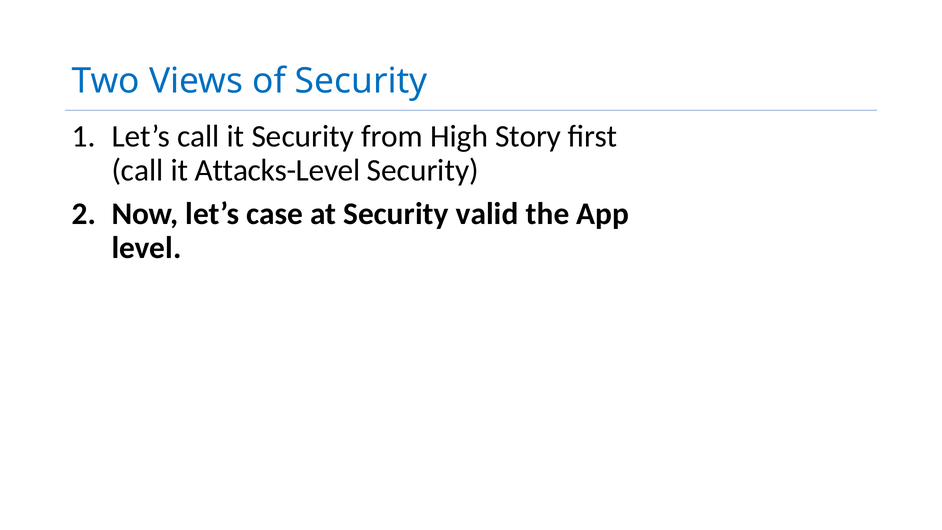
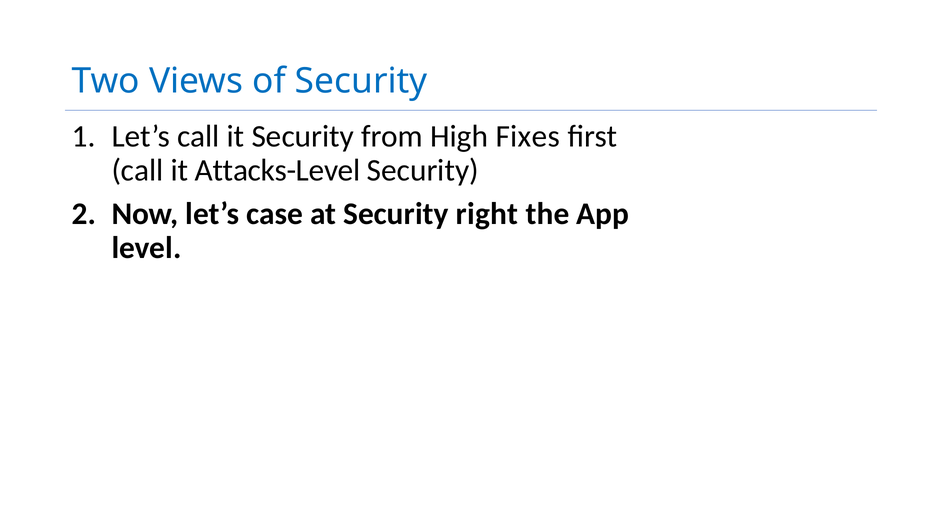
Story: Story -> Fixes
valid: valid -> right
